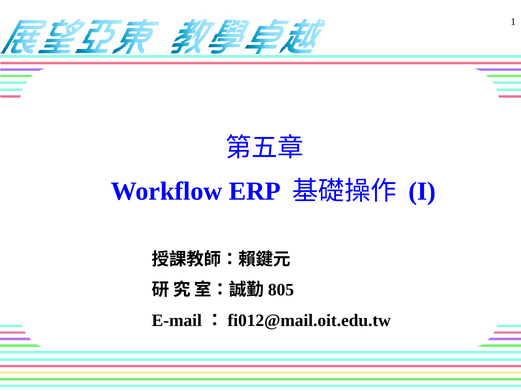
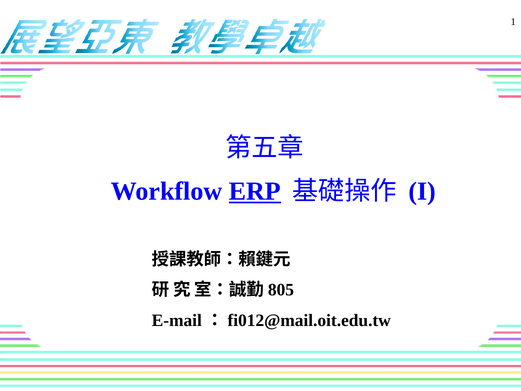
ERP underline: none -> present
